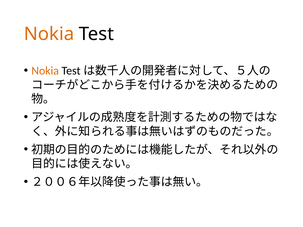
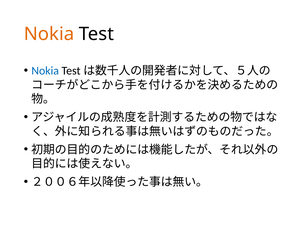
Nokia at (45, 71) colour: orange -> blue
